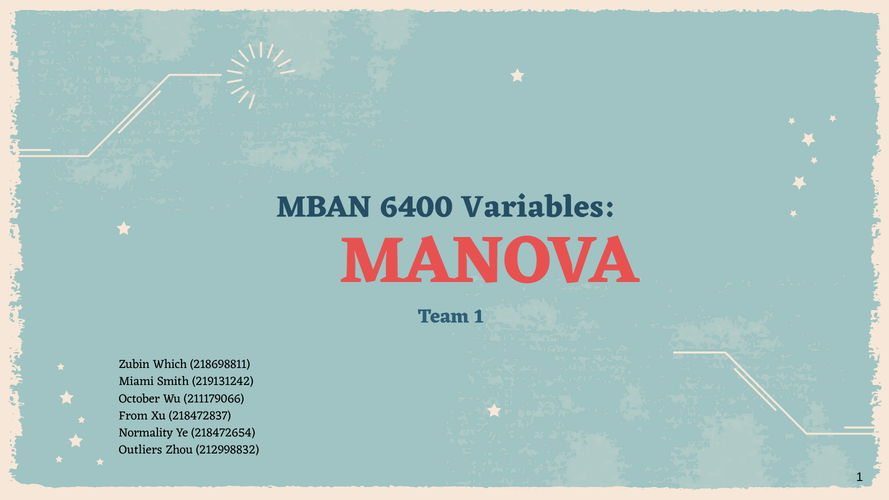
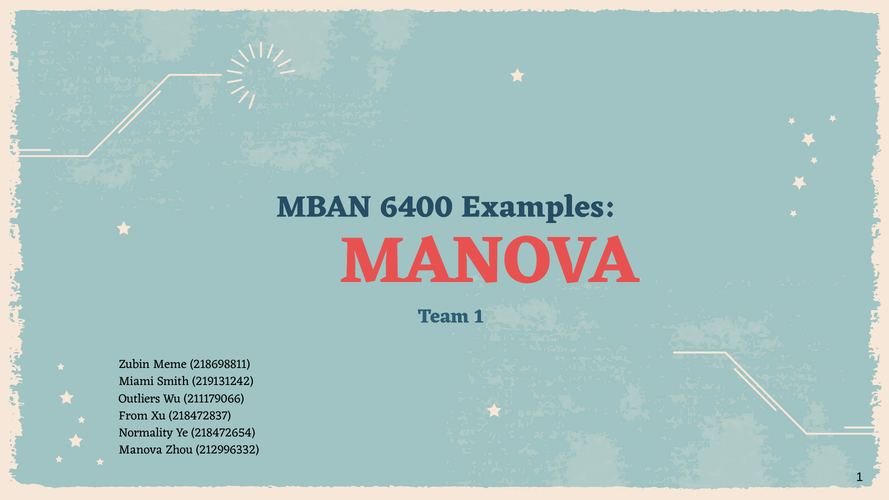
Variables: Variables -> Examples
Which: Which -> Meme
October: October -> Outliers
Outliers at (141, 450): Outliers -> Manova
212998832: 212998832 -> 212996332
